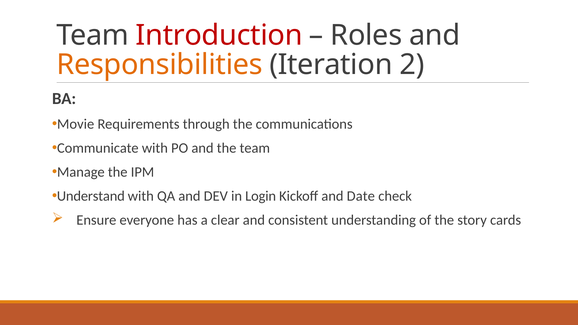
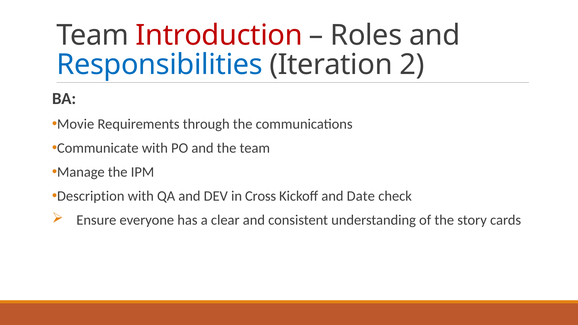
Responsibilities colour: orange -> blue
Understand: Understand -> Description
Login: Login -> Cross
